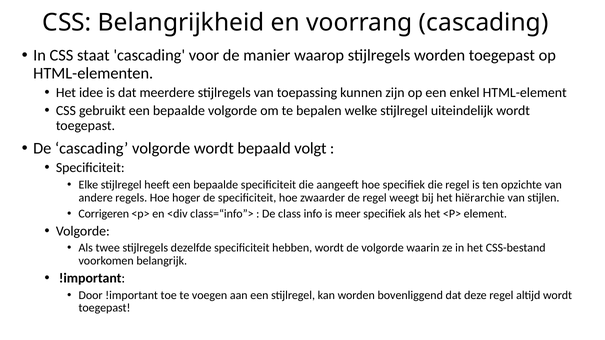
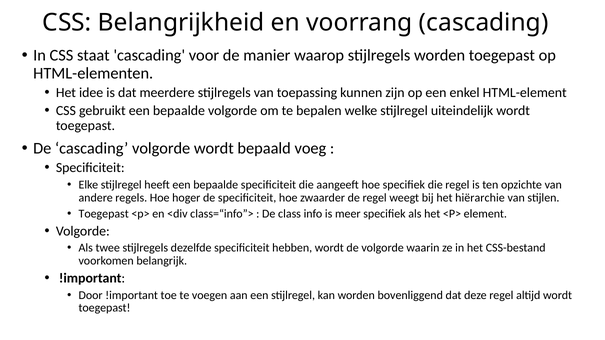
volgt: volgt -> voeg
Corrigeren at (104, 214): Corrigeren -> Toegepast
